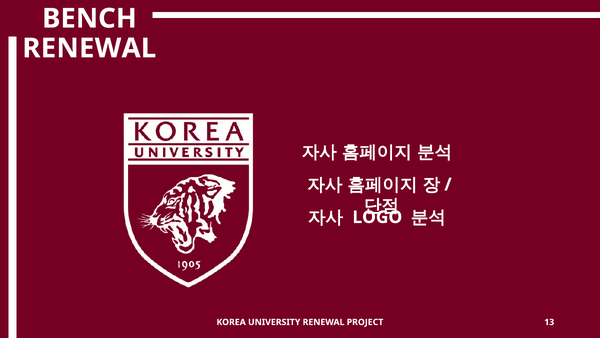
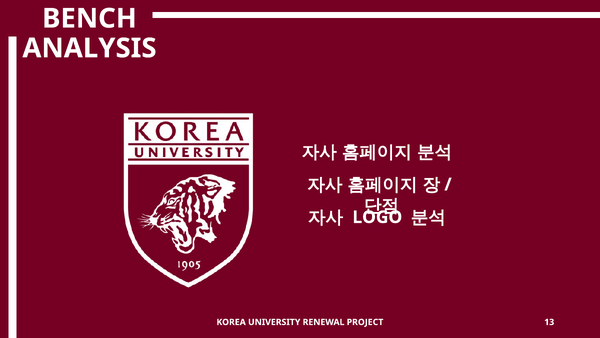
RENEWAL at (89, 48): RENEWAL -> ANALYSIS
